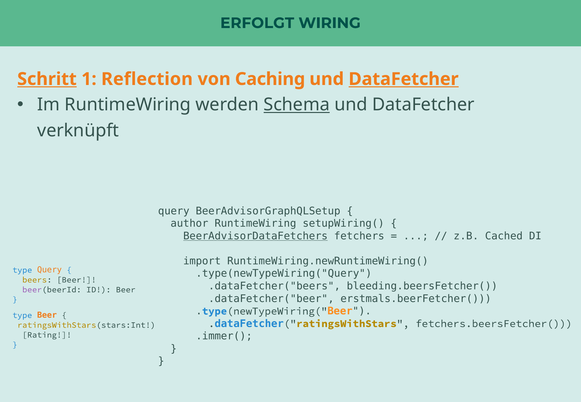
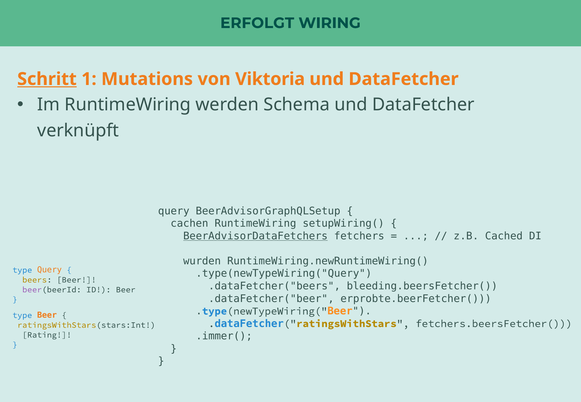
Reflection: Reflection -> Mutations
Caching: Caching -> Viktoria
DataFetcher at (404, 79) underline: present -> none
Schema underline: present -> none
author: author -> cachen
import: import -> wurden
erstmals.beerFetcher(: erstmals.beerFetcher( -> erprobte.beerFetcher(
